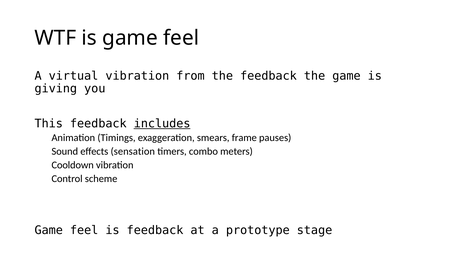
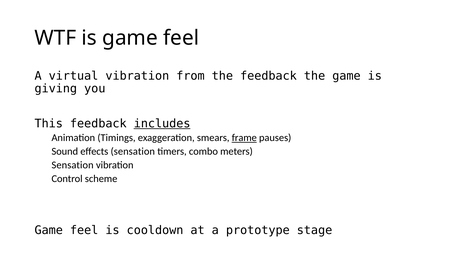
frame underline: none -> present
Cooldown at (73, 165): Cooldown -> Sensation
is feedback: feedback -> cooldown
